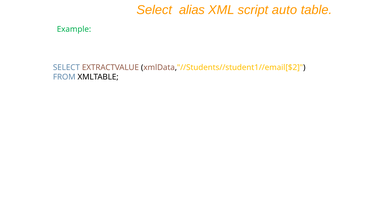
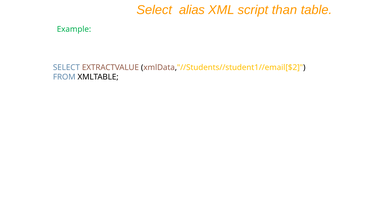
auto: auto -> than
